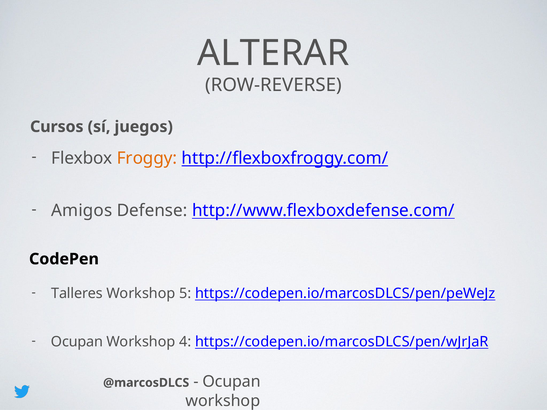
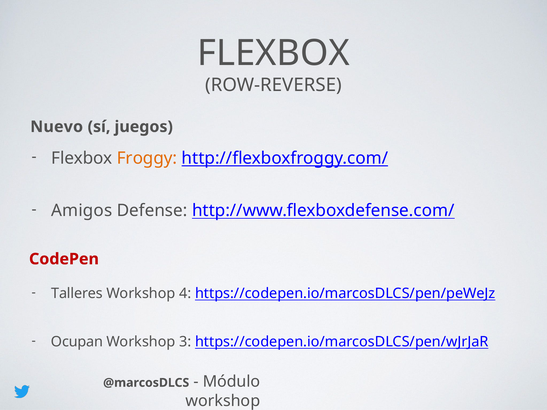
ALTERAR at (273, 53): ALTERAR -> FLEXBOX
Cursos: Cursos -> Nuevo
CodePen colour: black -> red
5: 5 -> 4
4: 4 -> 3
Ocupan at (232, 382): Ocupan -> Módulo
